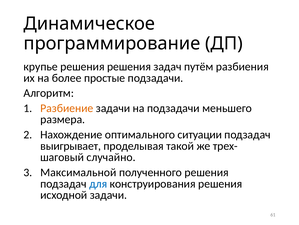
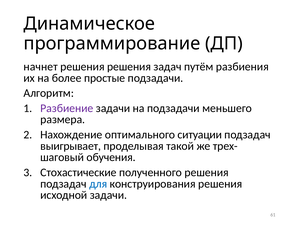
крупье: крупье -> начнет
Разбиение colour: orange -> purple
случайно: случайно -> обучения
Максимальной: Максимальной -> Стохастические
